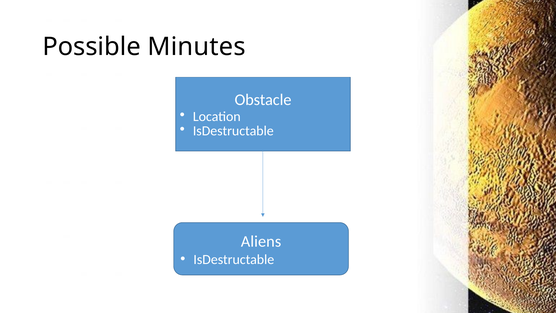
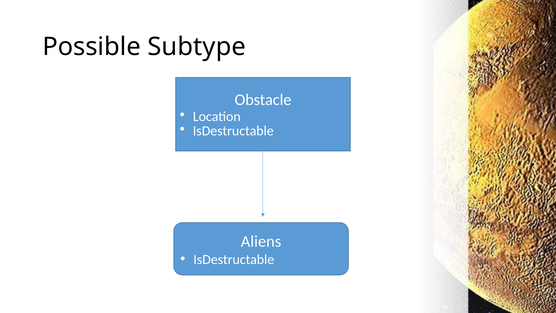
Minutes: Minutes -> Subtype
